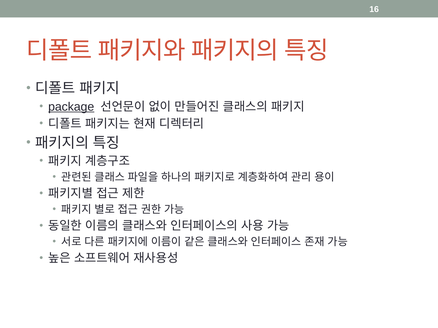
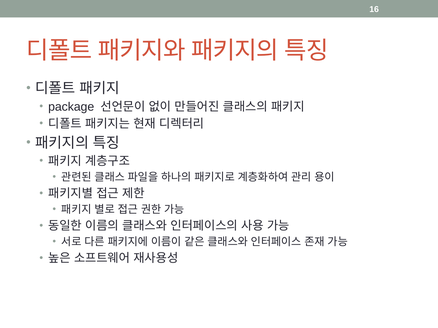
package underline: present -> none
